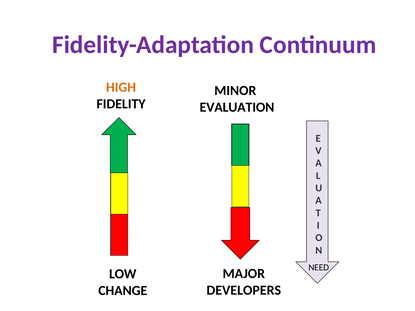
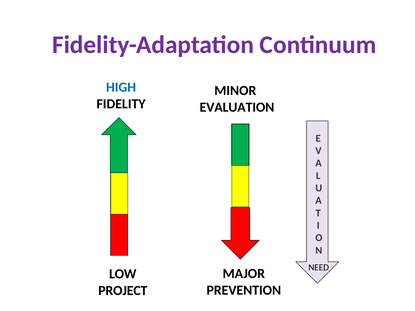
HIGH colour: orange -> blue
DEVELOPERS: DEVELOPERS -> PREVENTION
CHANGE: CHANGE -> PROJECT
